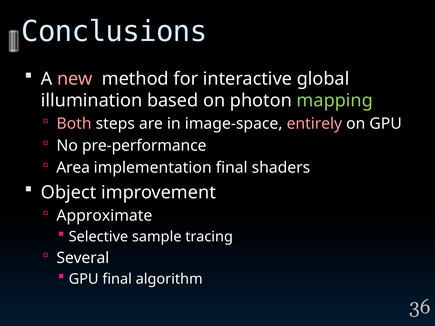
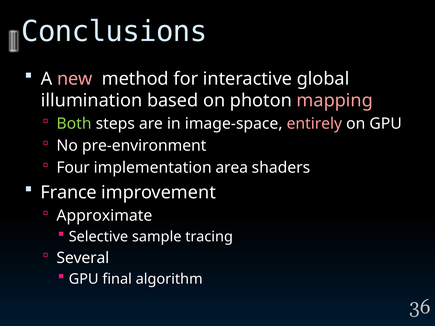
mapping colour: light green -> pink
Both colour: pink -> light green
pre-performance: pre-performance -> pre-environment
Area: Area -> Four
implementation final: final -> area
Object: Object -> France
